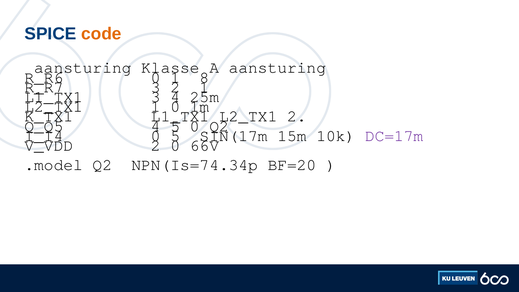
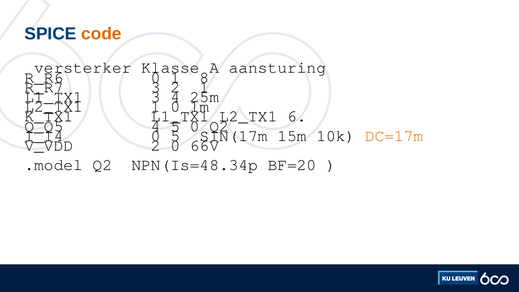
aansturing at (83, 68): aansturing -> versterker
L2_TX1 2: 2 -> 6
DC=17m colour: purple -> orange
NPN(Is=74.34p: NPN(Is=74.34p -> NPN(Is=48.34p
